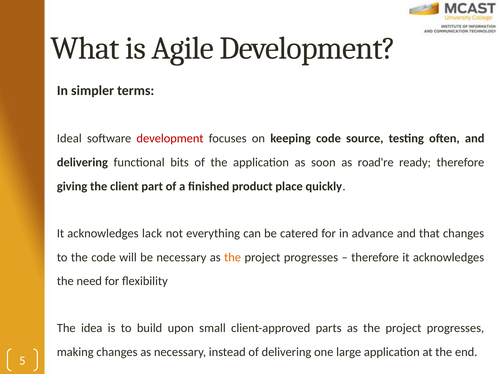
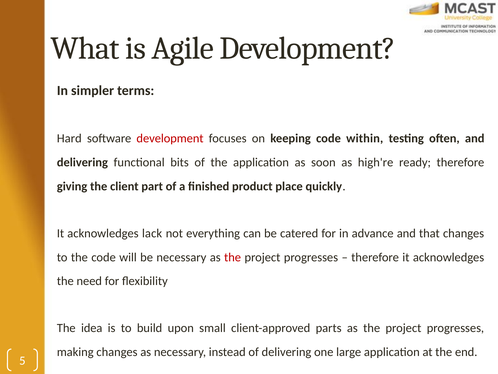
Ideal: Ideal -> Hard
source: source -> within
road're: road're -> high're
the at (233, 257) colour: orange -> red
